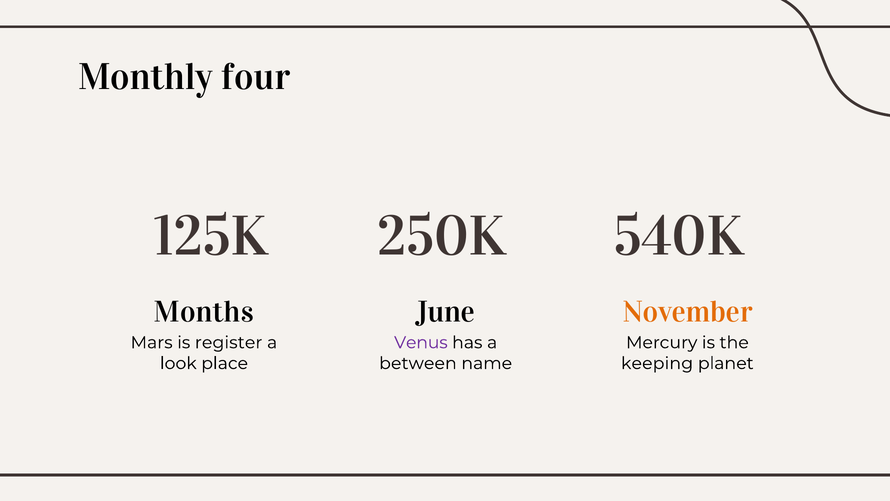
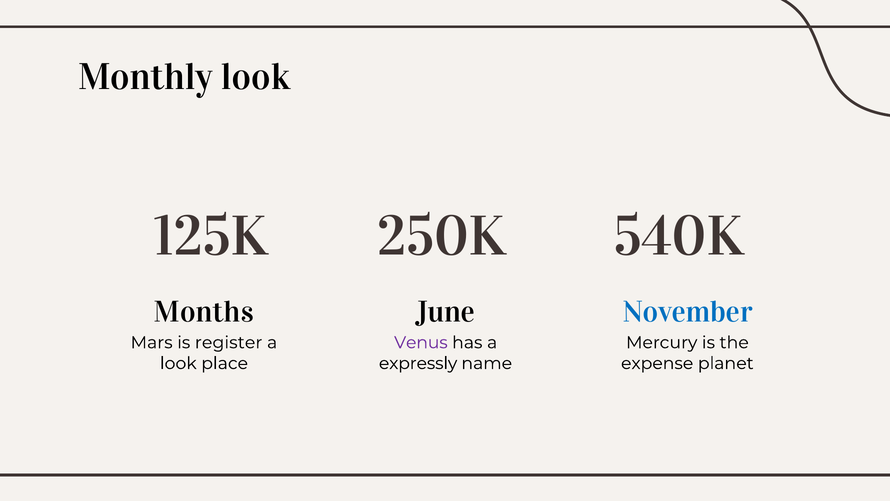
Monthly four: four -> look
November colour: orange -> blue
between: between -> expressly
keeping: keeping -> expense
